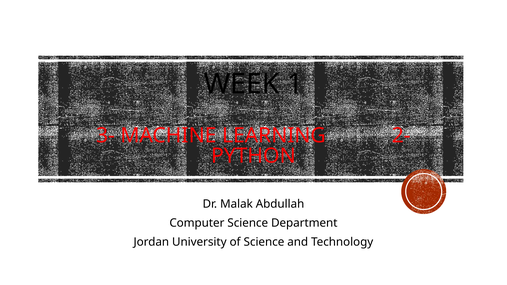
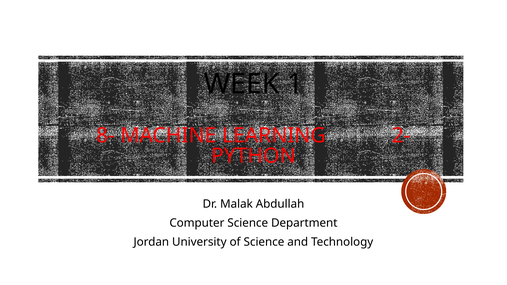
3-: 3- -> 8-
